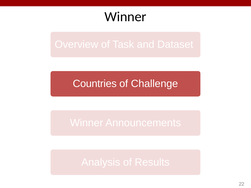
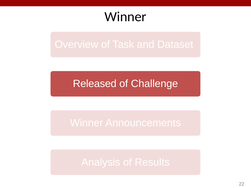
Countries: Countries -> Released
